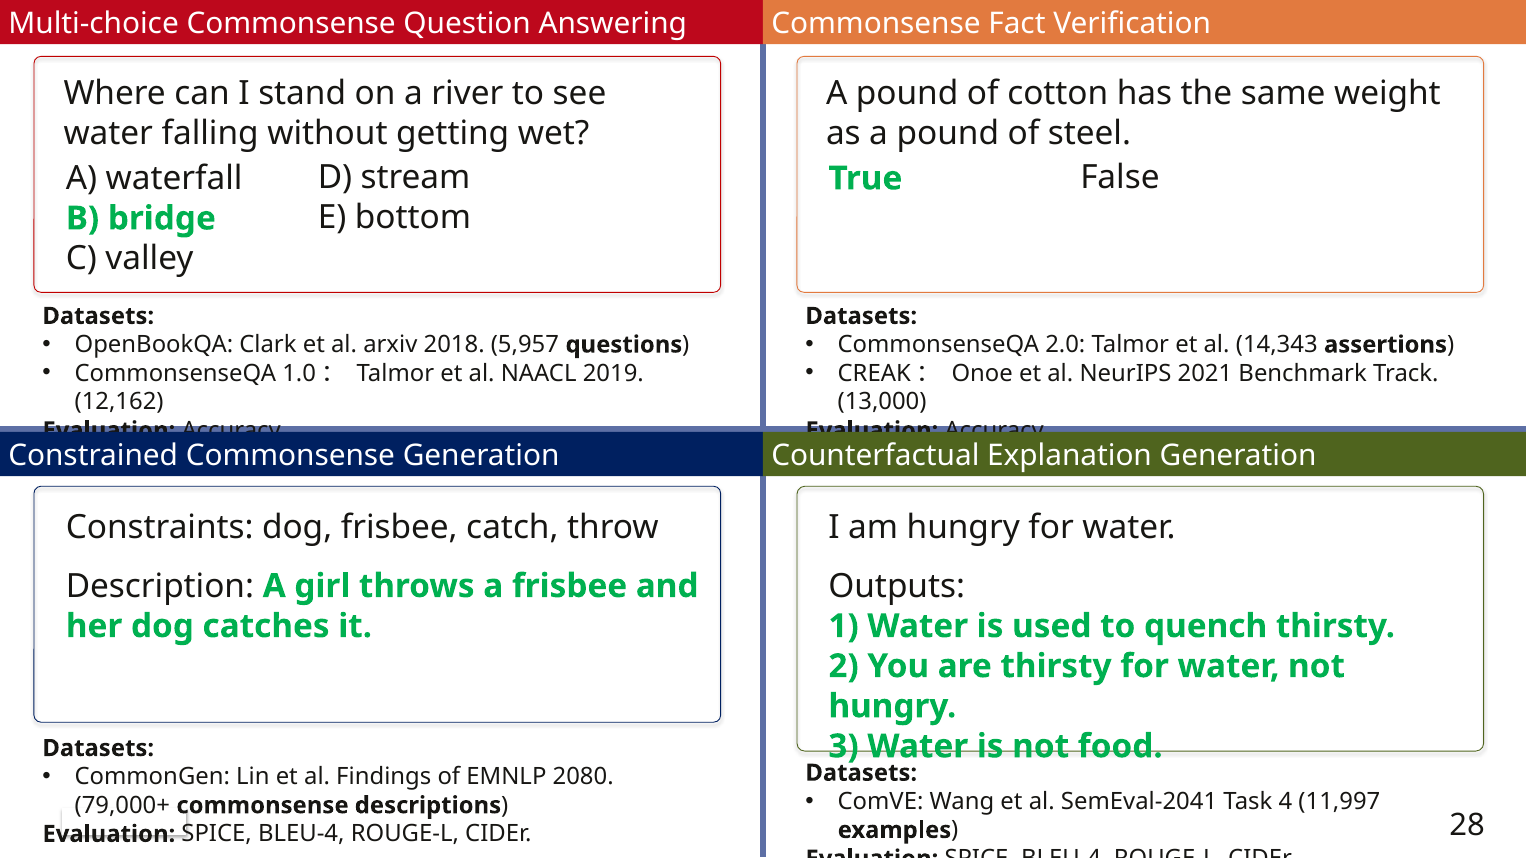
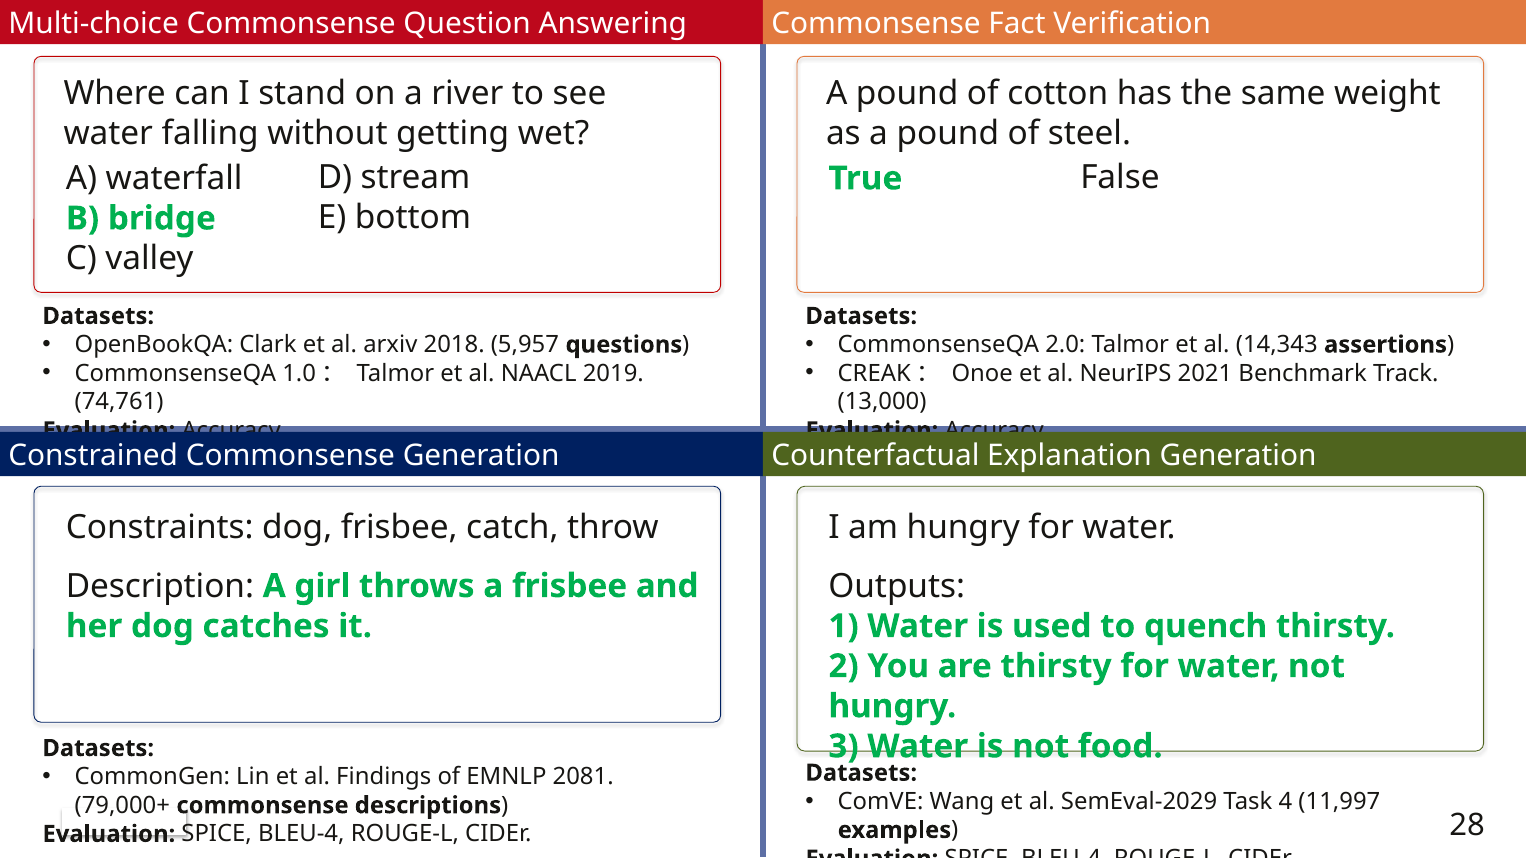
12,162: 12,162 -> 74,761
2080: 2080 -> 2081
SemEval-2041: SemEval-2041 -> SemEval-2029
